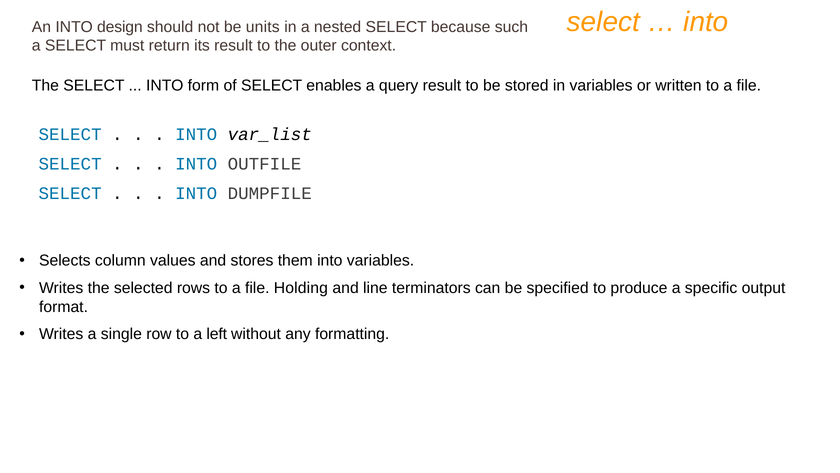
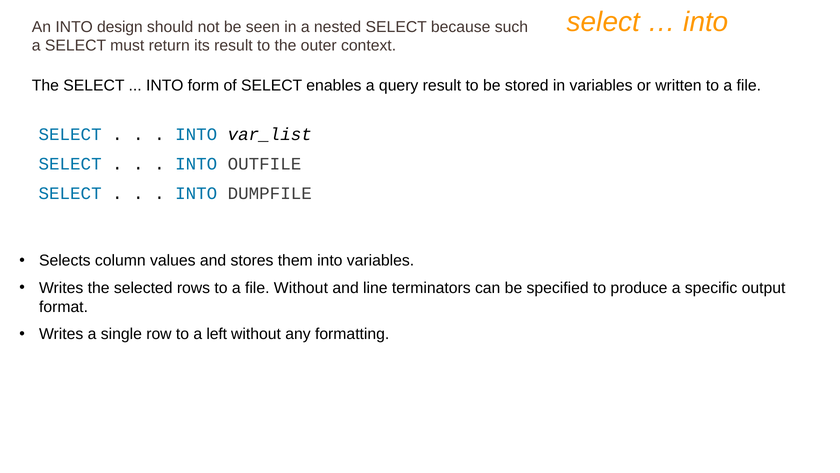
units: units -> seen
file Holding: Holding -> Without
